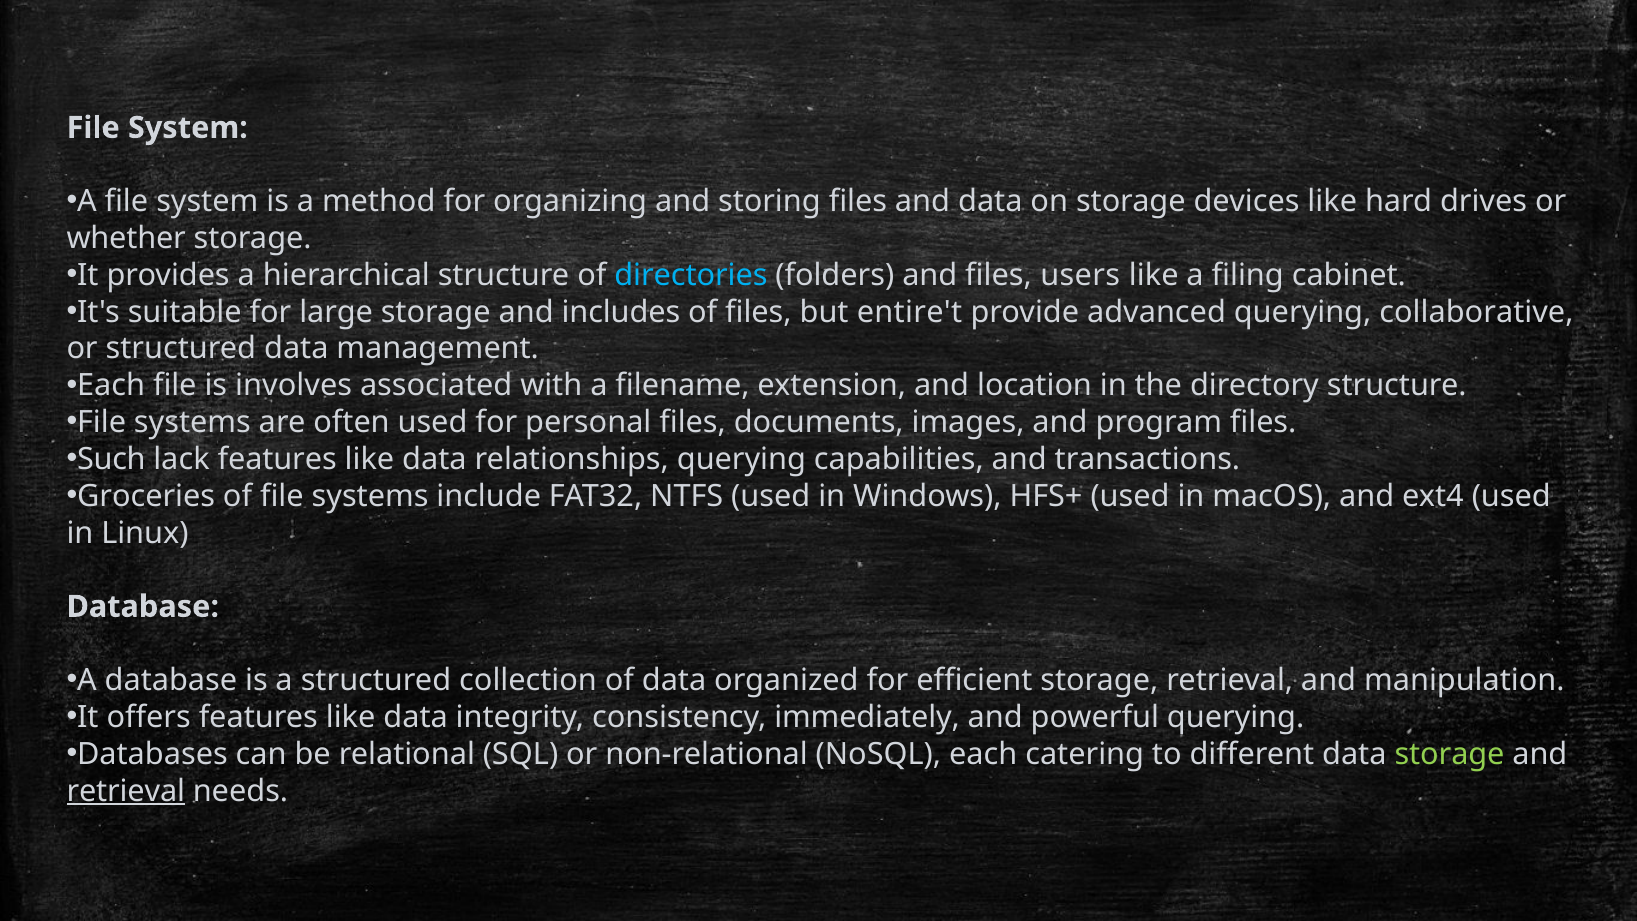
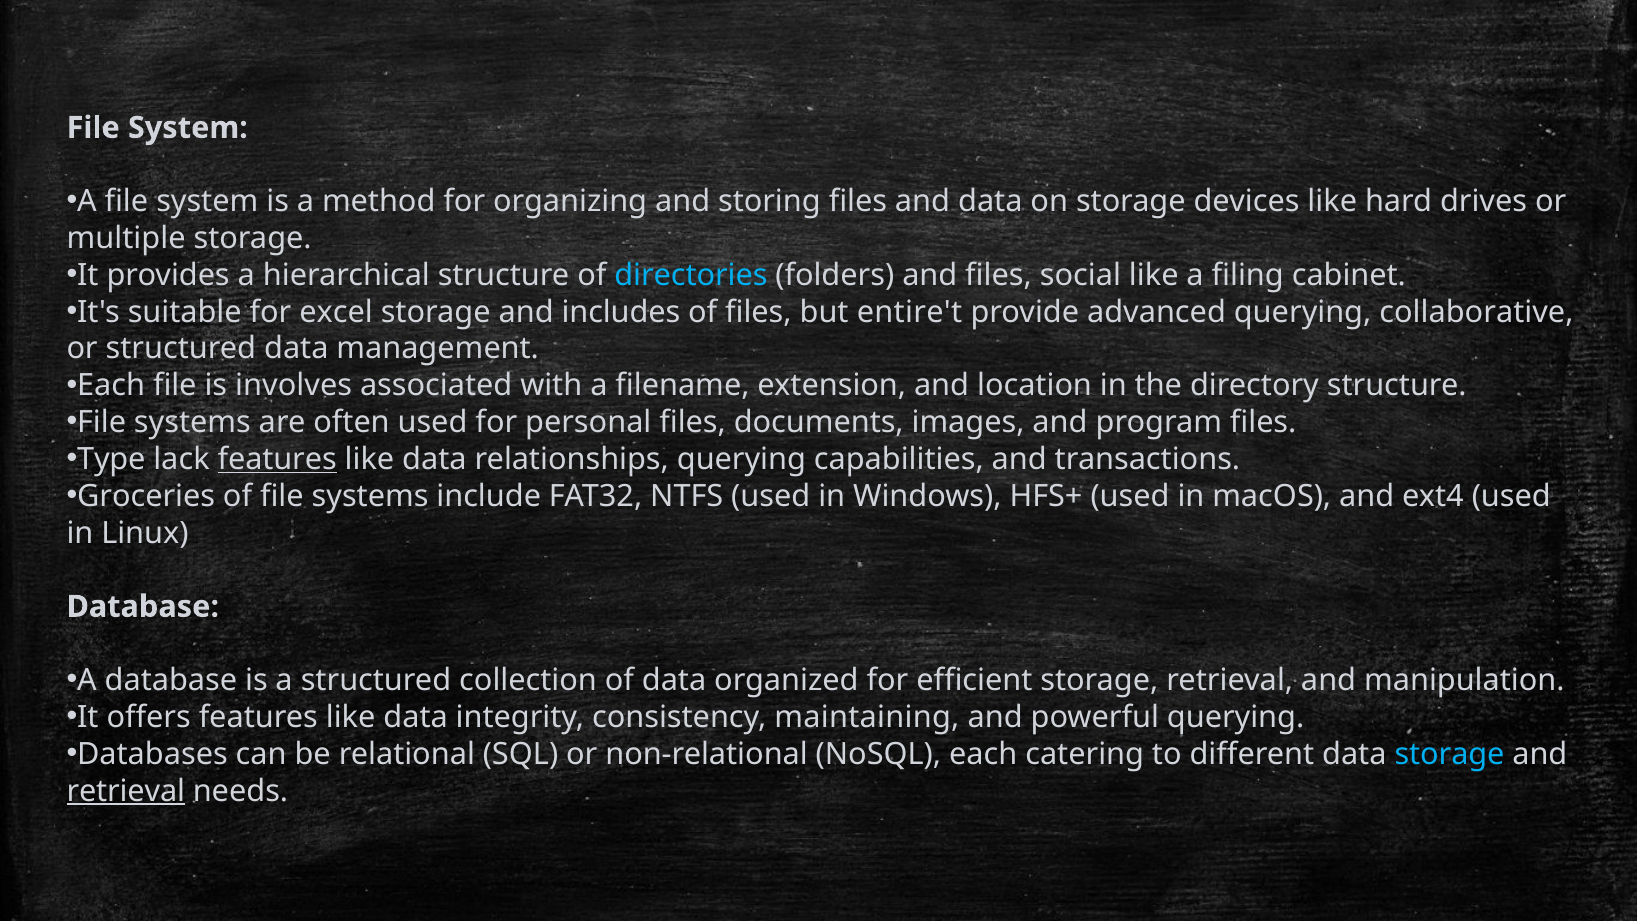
whether: whether -> multiple
users: users -> social
large: large -> excel
Such: Such -> Type
features at (277, 459) underline: none -> present
immediately: immediately -> maintaining
storage at (1450, 754) colour: light green -> light blue
